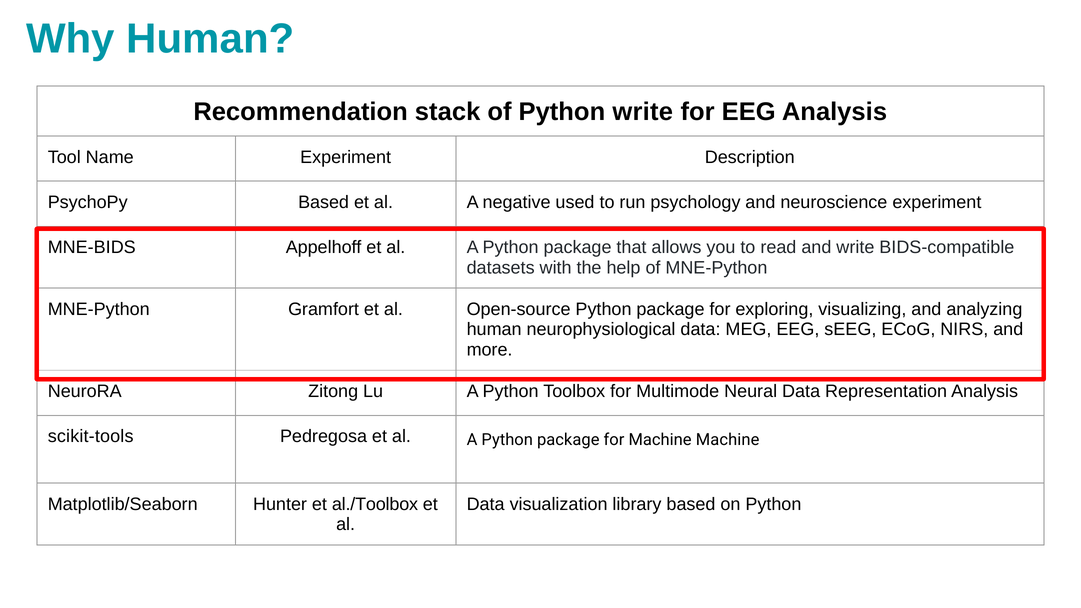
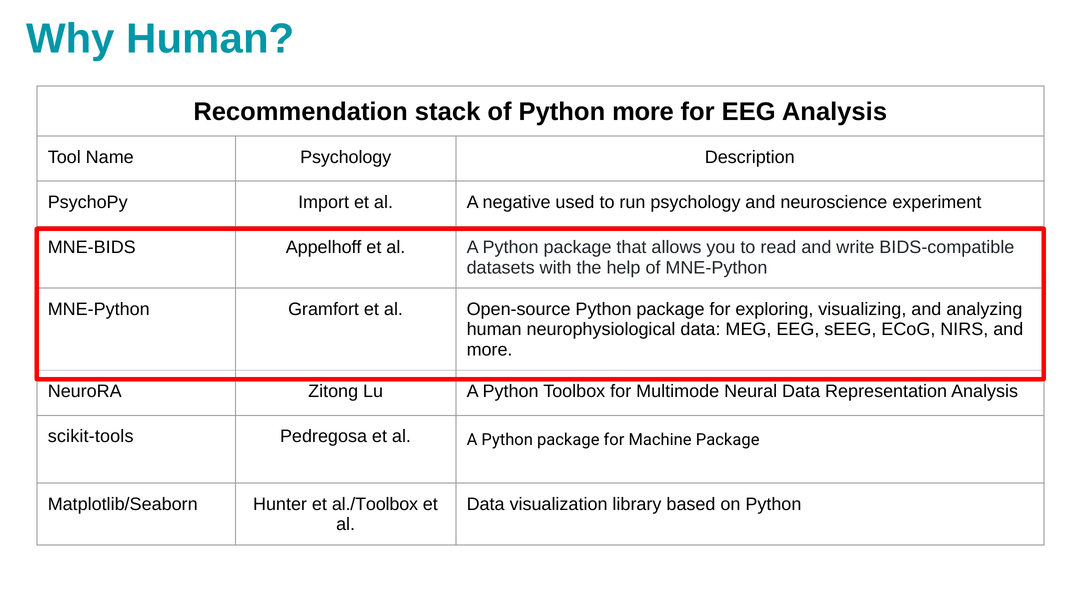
Python write: write -> more
Name Experiment: Experiment -> Psychology
PsychoPy Based: Based -> Import
Machine Machine: Machine -> Package
